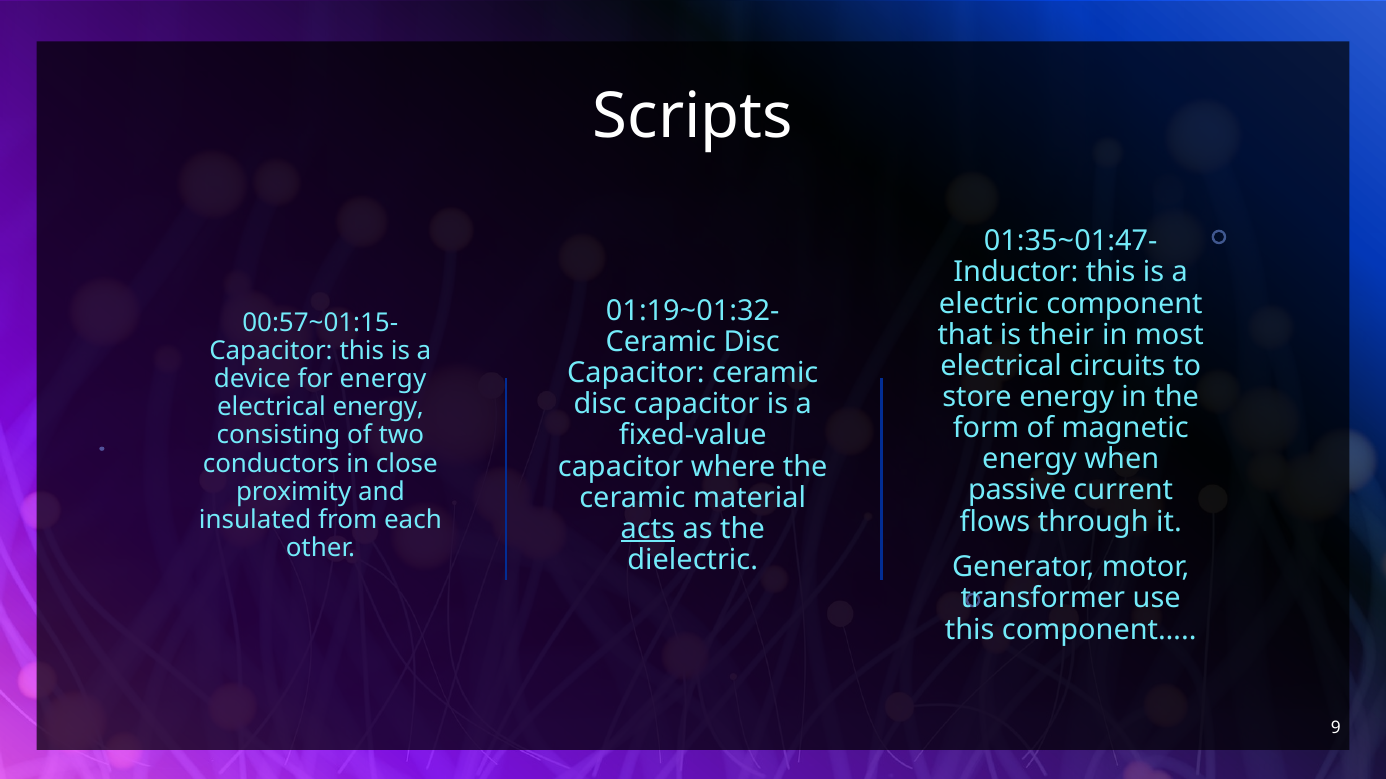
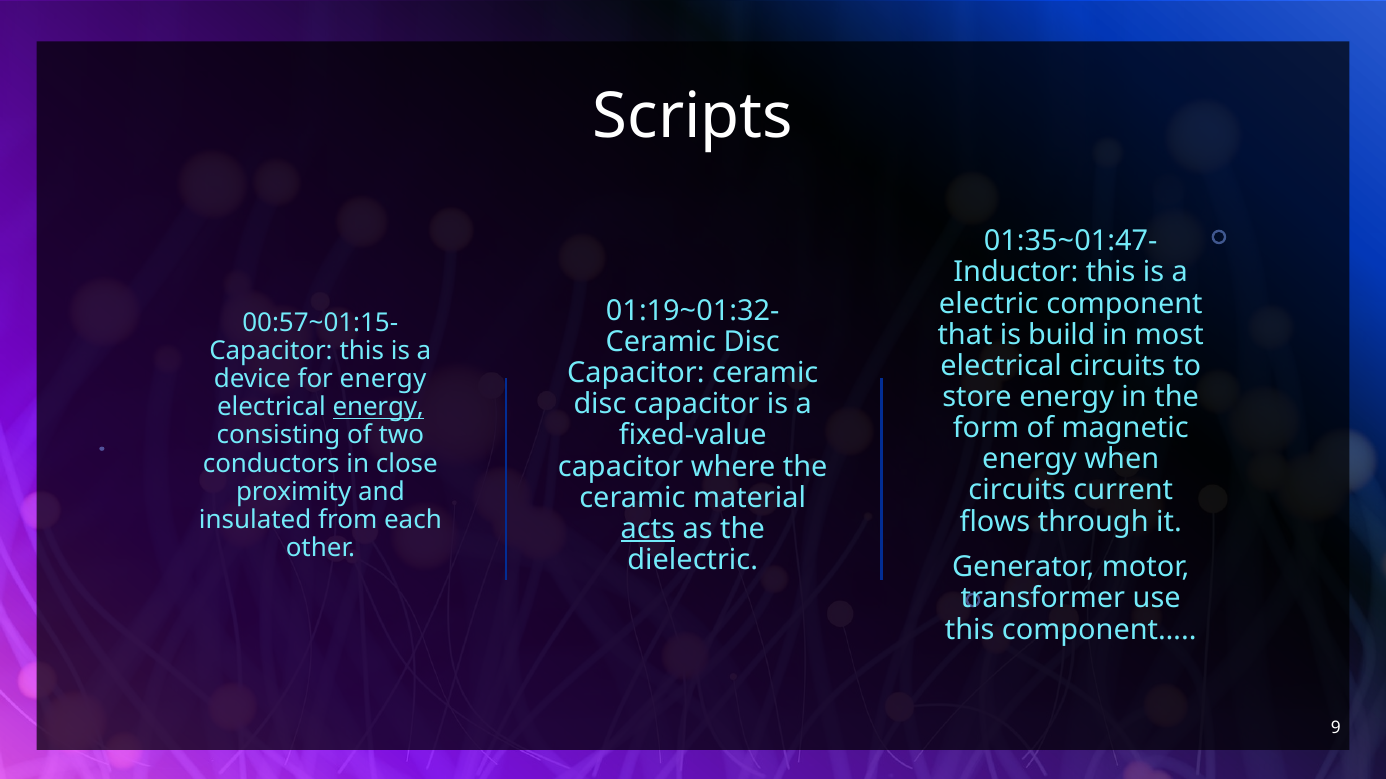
their: their -> build
energy at (378, 408) underline: none -> present
passive at (1017, 491): passive -> circuits
